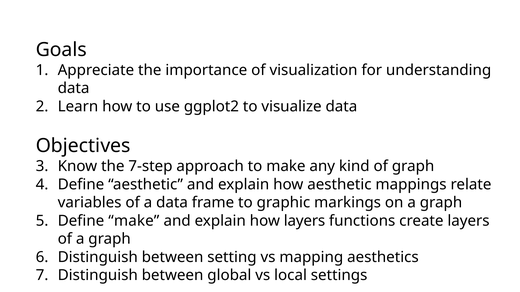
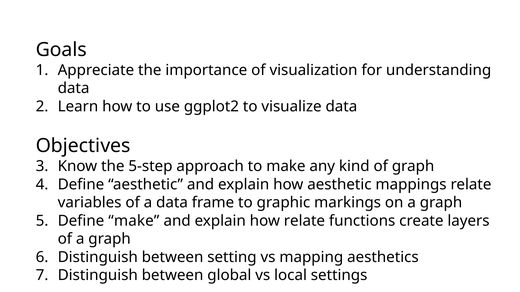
7-step: 7-step -> 5-step
how layers: layers -> relate
